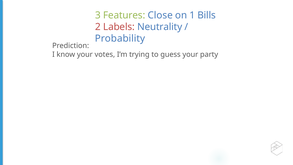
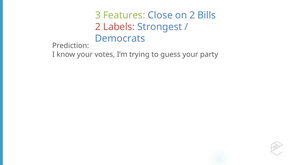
on 1: 1 -> 2
Neutrality: Neutrality -> Strongest
Probability: Probability -> Democrats
